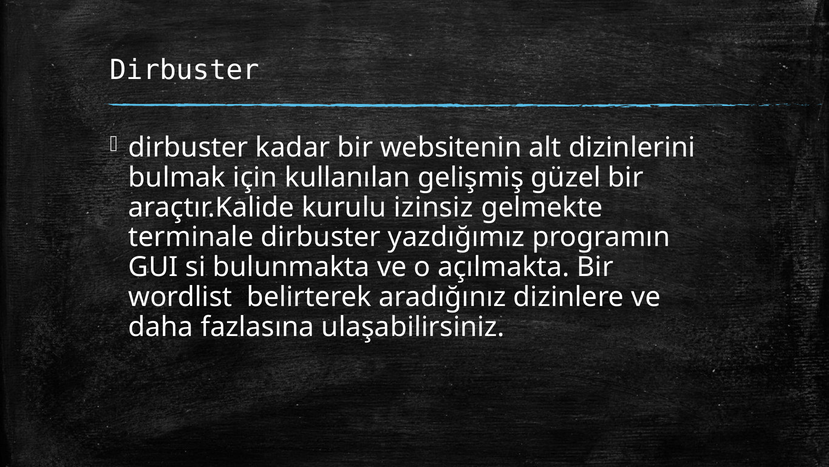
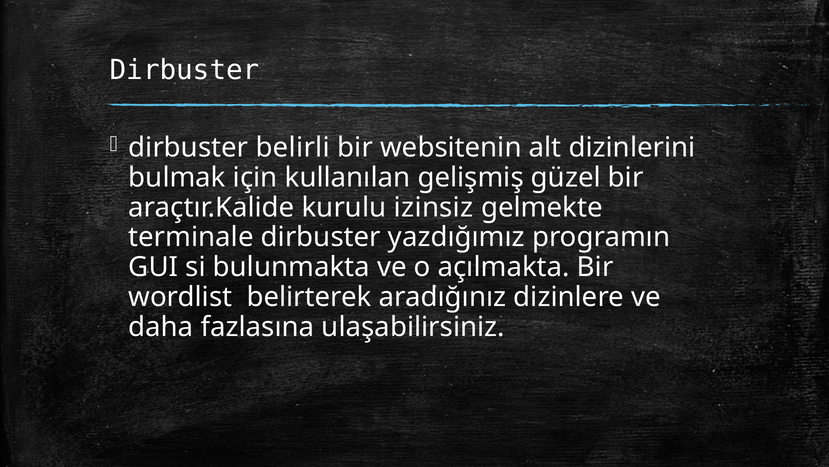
kadar: kadar -> belirli
